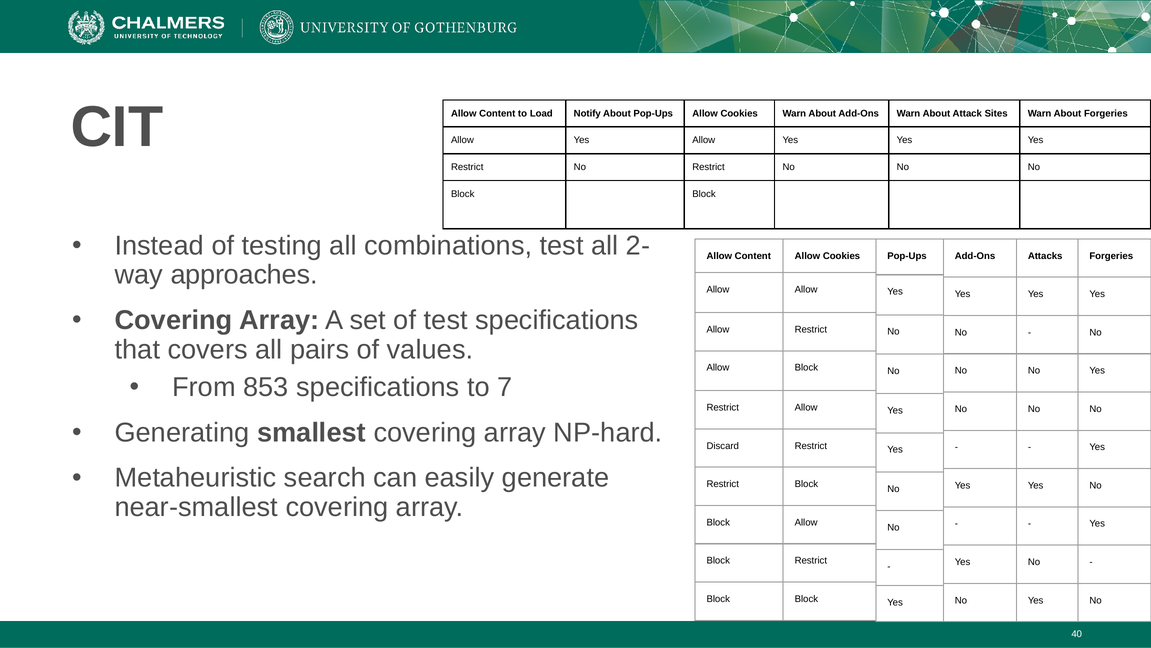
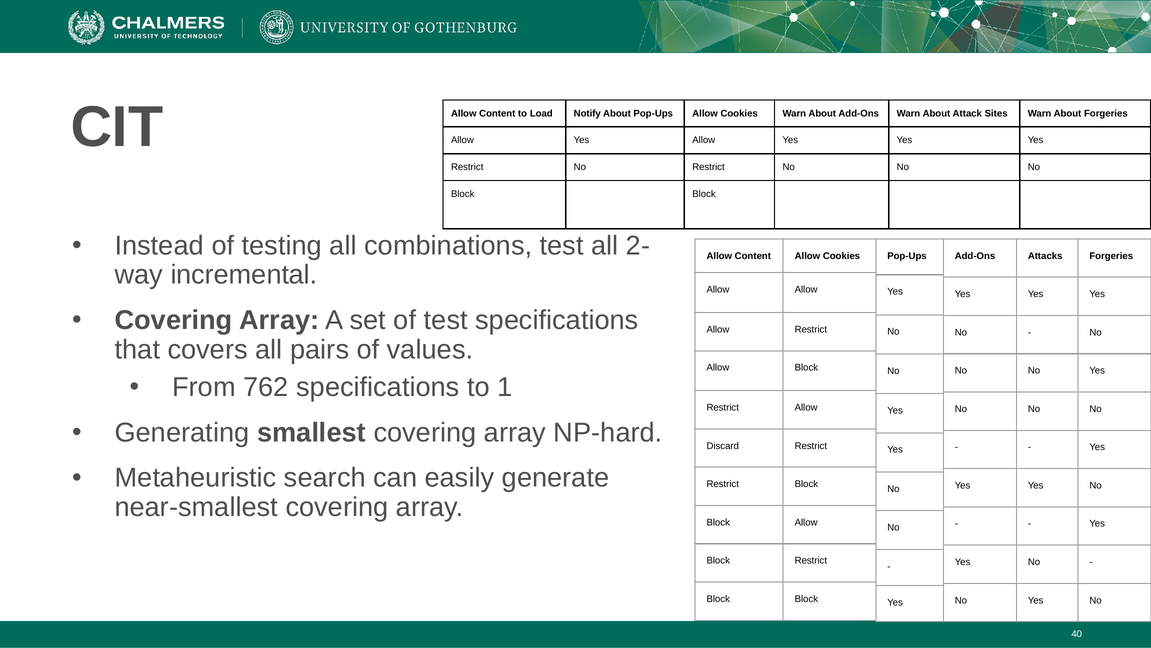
approaches: approaches -> incremental
853: 853 -> 762
7: 7 -> 1
